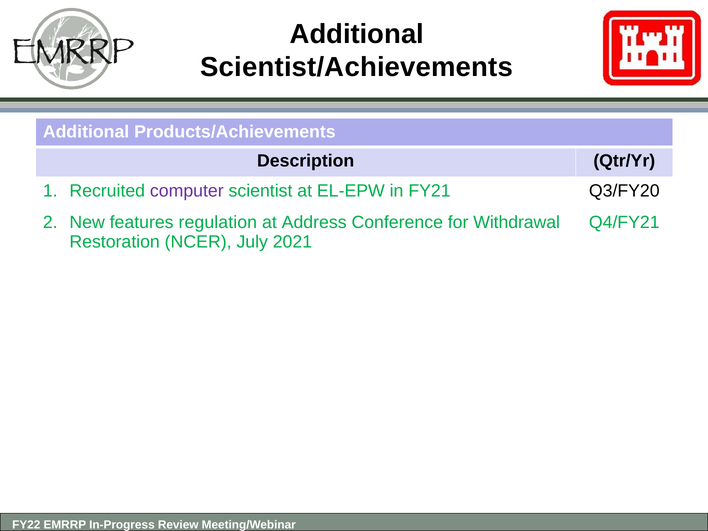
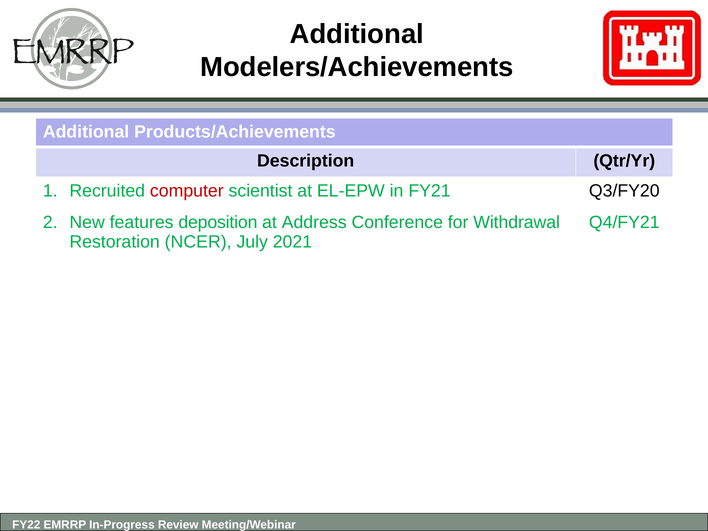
Scientist/Achievements: Scientist/Achievements -> Modelers/Achievements
computer colour: purple -> red
regulation: regulation -> deposition
